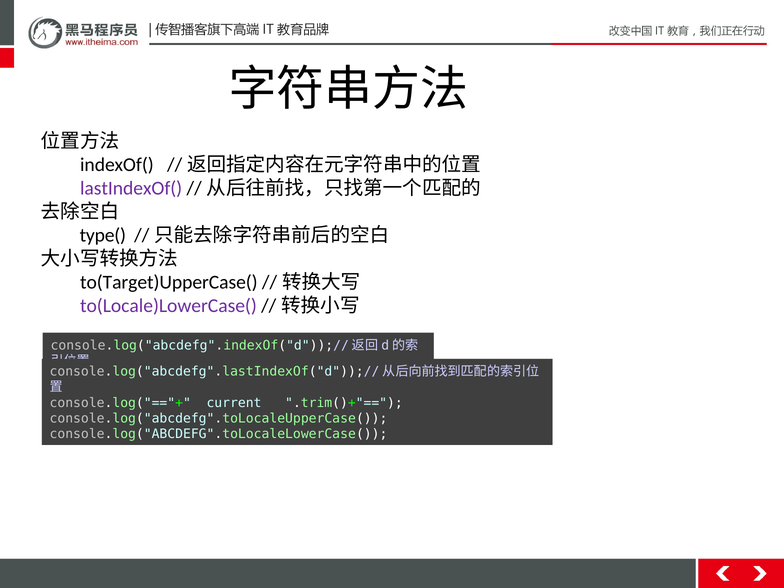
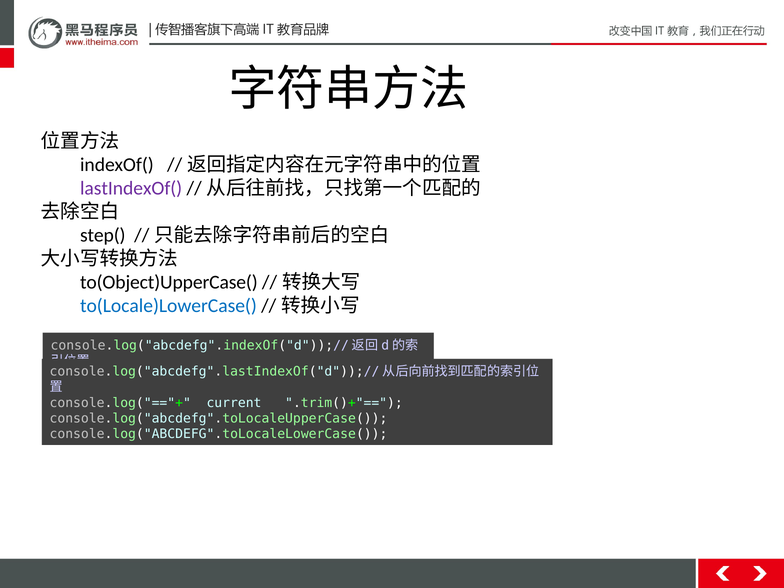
type(: type( -> step(
to(Target)UpperCase(: to(Target)UpperCase( -> to(Object)UpperCase(
to(Locale)LowerCase( colour: purple -> blue
